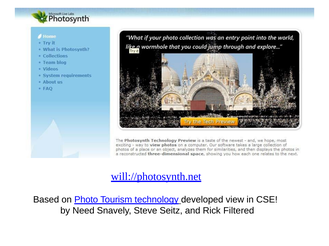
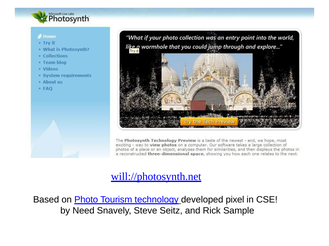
view: view -> pixel
Filtered: Filtered -> Sample
